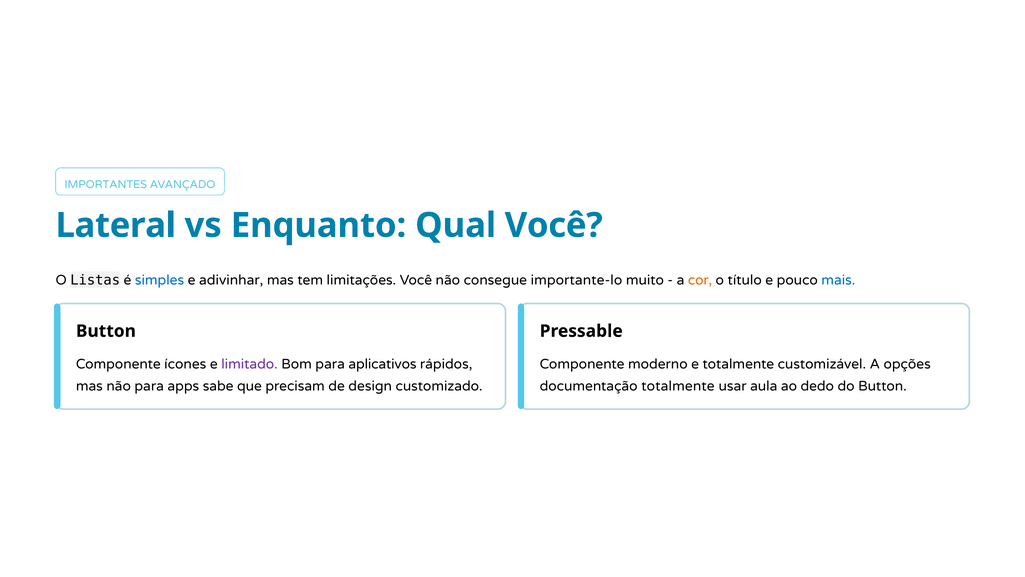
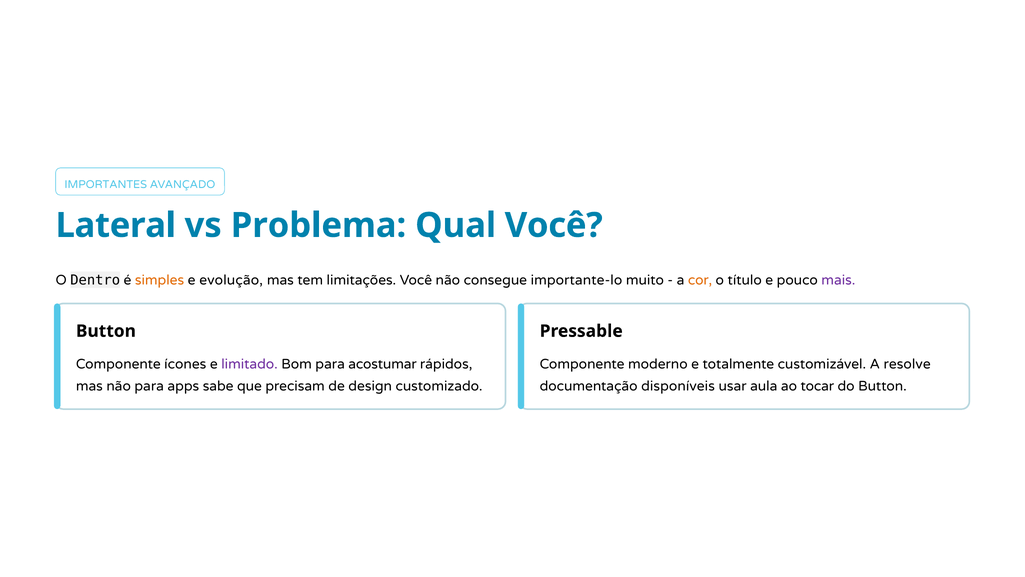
Enquanto: Enquanto -> Problema
Listas: Listas -> Dentro
simples colour: blue -> orange
adivinhar: adivinhar -> evolução
mais colour: blue -> purple
aplicativos: aplicativos -> acostumar
opções: opções -> resolve
documentação totalmente: totalmente -> disponíveis
dedo: dedo -> tocar
